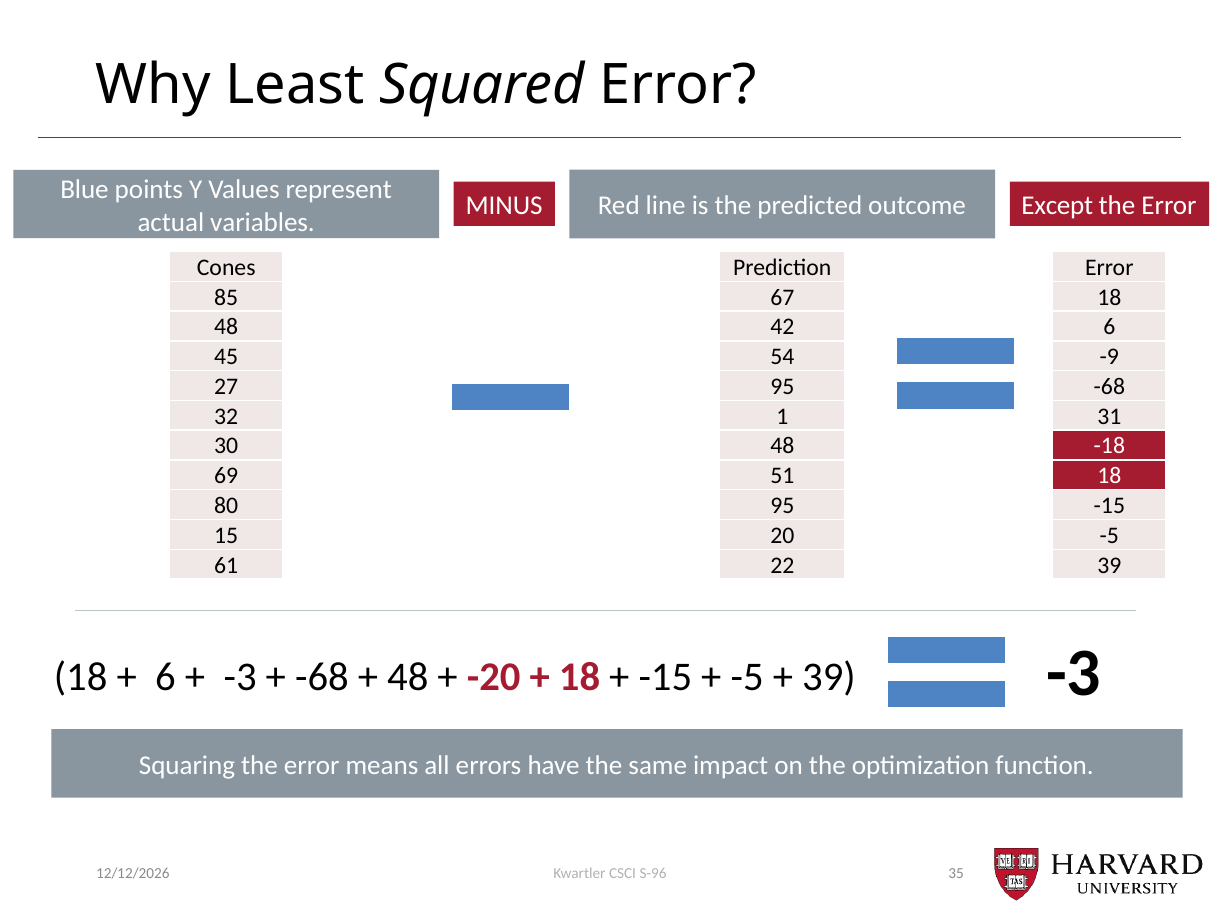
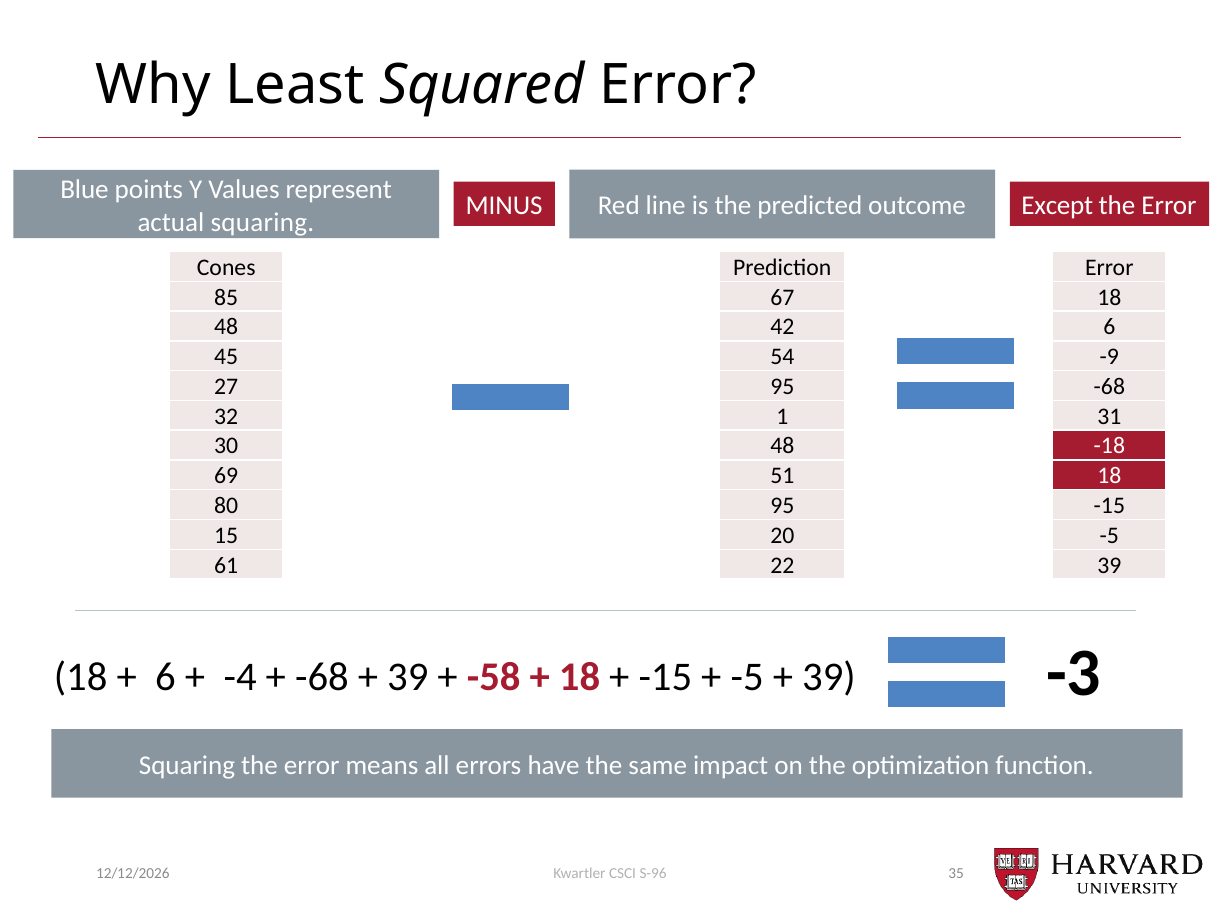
actual variables: variables -> squaring
-3 at (240, 677): -3 -> -4
48 at (408, 677): 48 -> 39
-20: -20 -> -58
